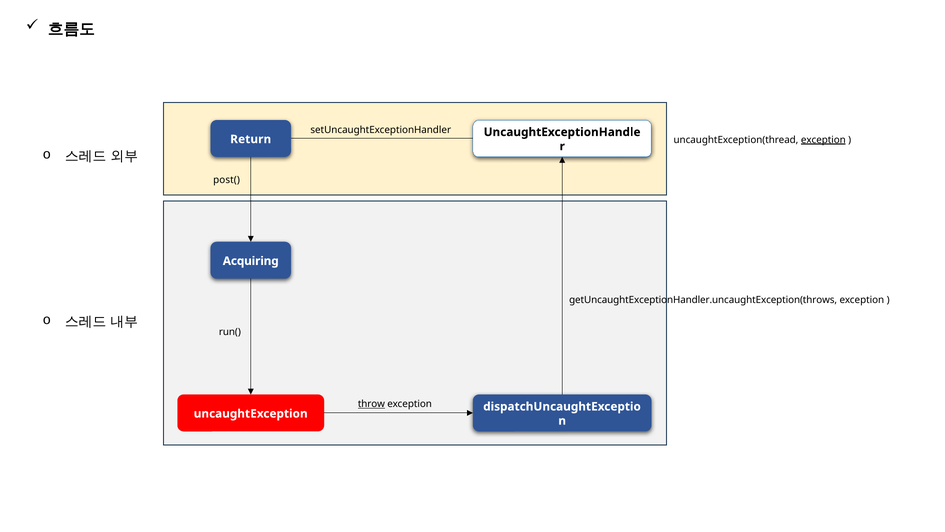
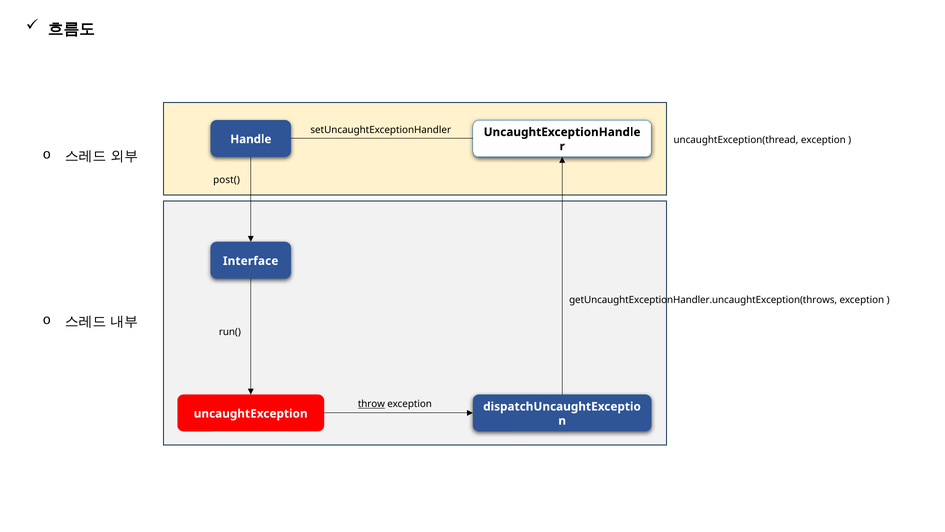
exception at (823, 140) underline: present -> none
Return: Return -> Handle
Acquiring: Acquiring -> Interface
